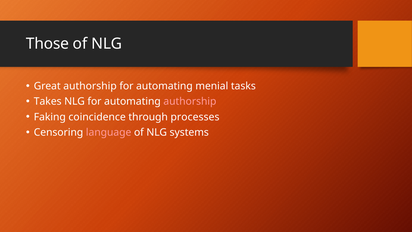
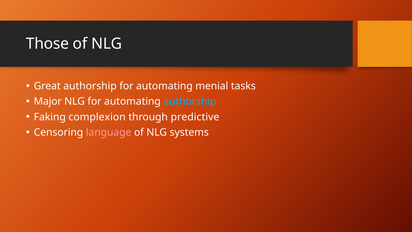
Takes: Takes -> Major
authorship at (190, 101) colour: pink -> light blue
coincidence: coincidence -> complexion
processes: processes -> predictive
